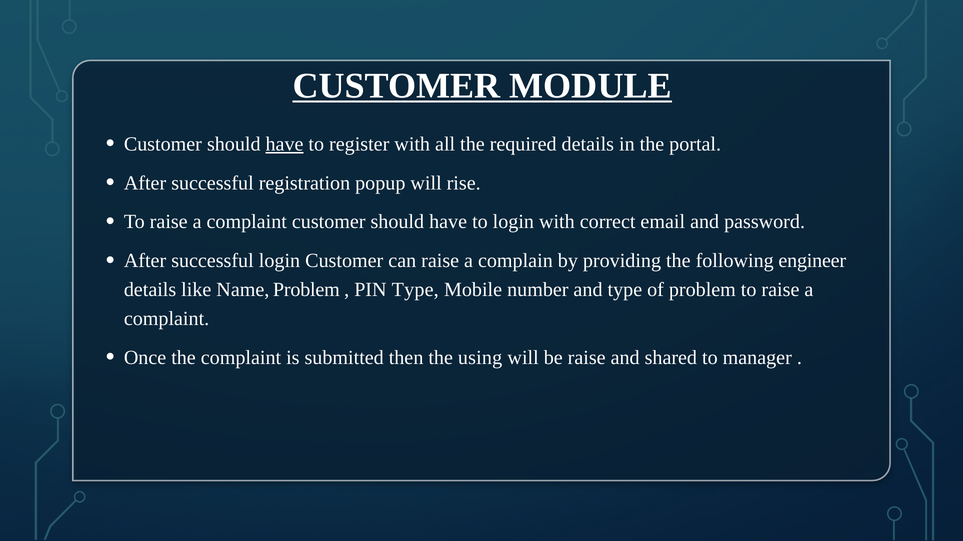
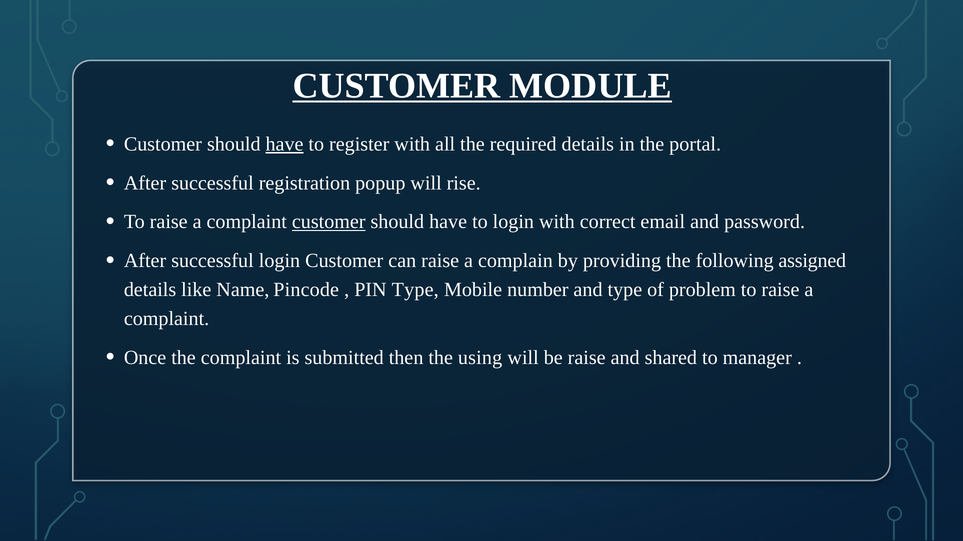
customer at (329, 222) underline: none -> present
engineer: engineer -> assigned
Name Problem: Problem -> Pincode
